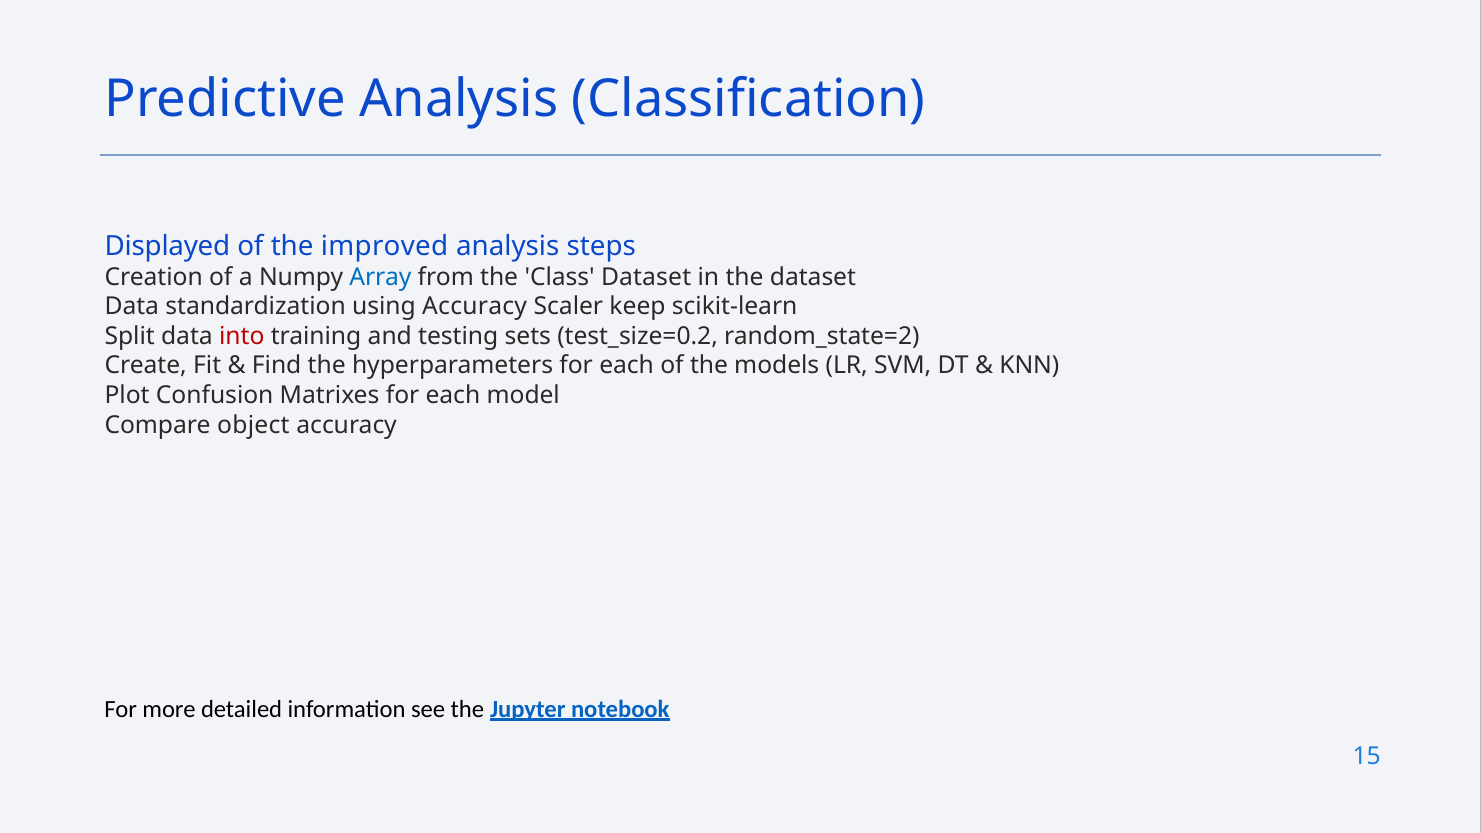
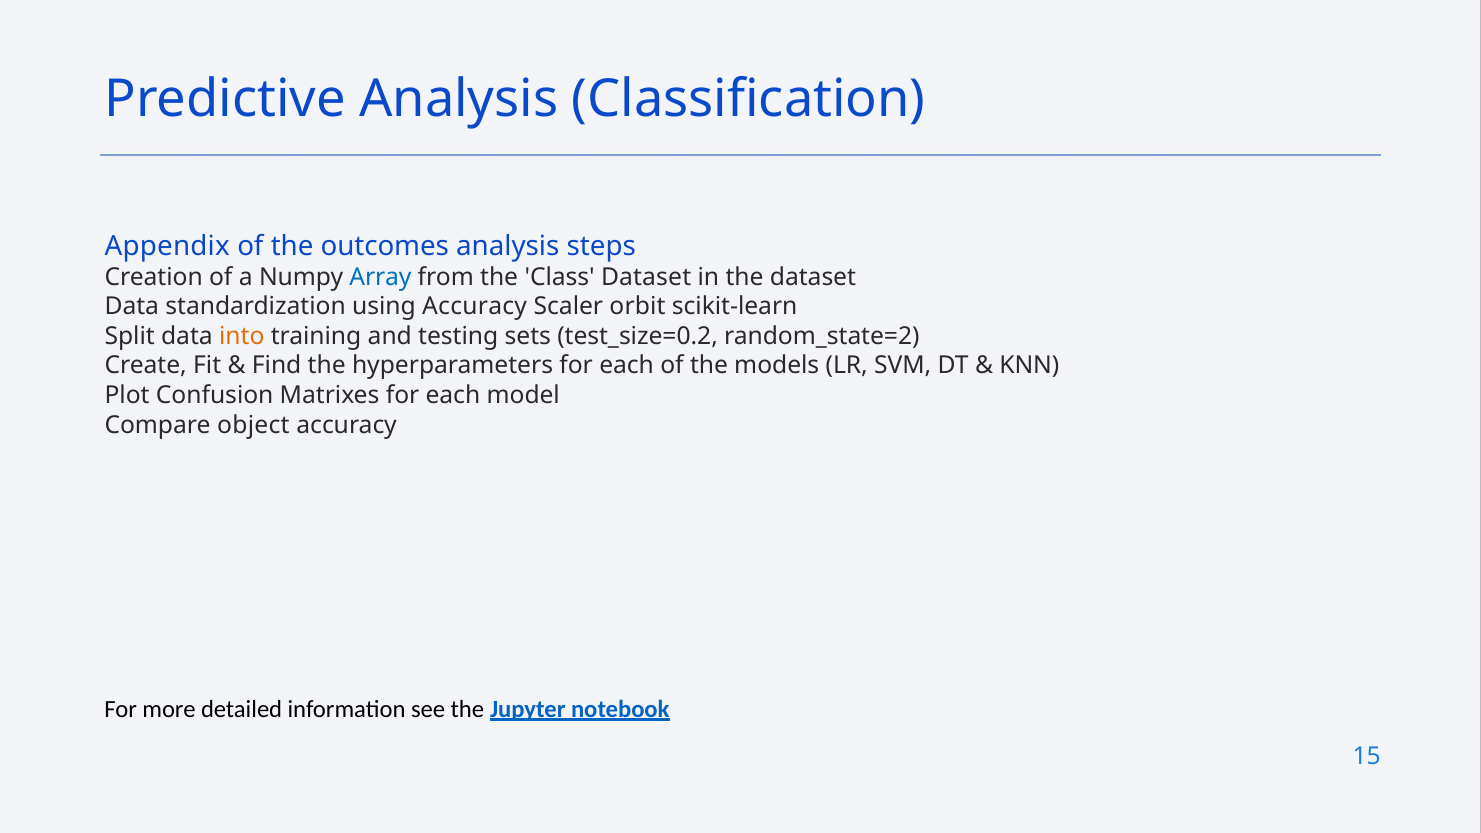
Displayed: Displayed -> Appendix
improved: improved -> outcomes
keep: keep -> orbit
into colour: red -> orange
